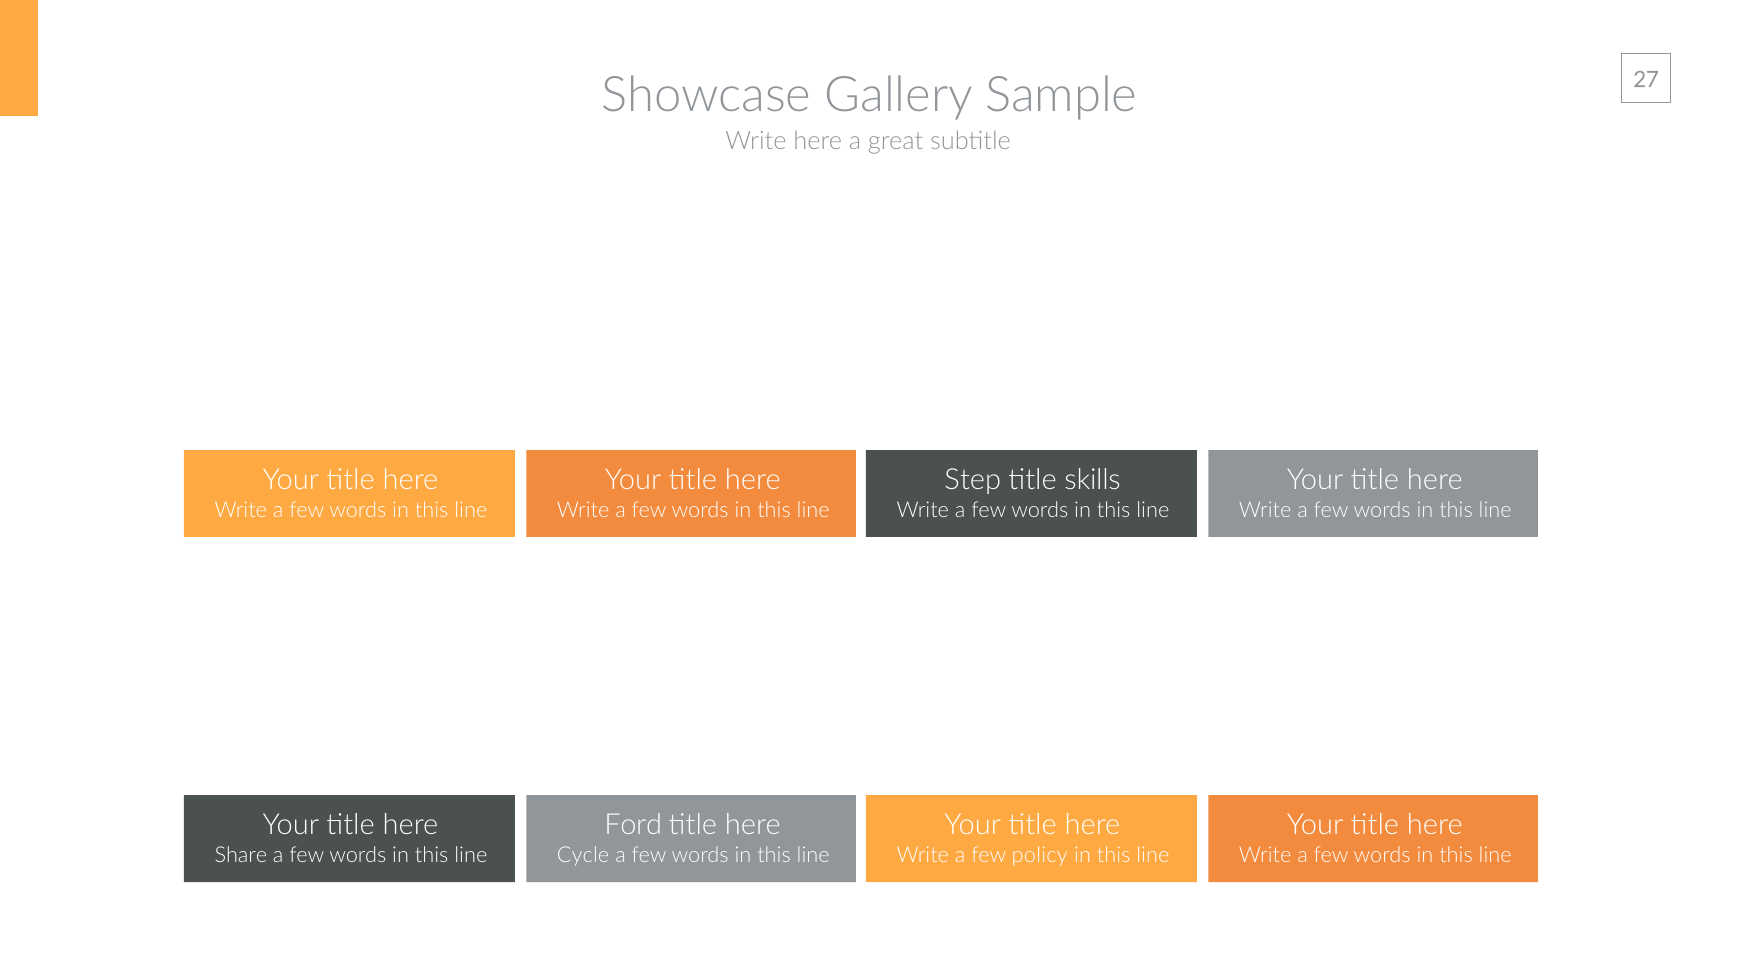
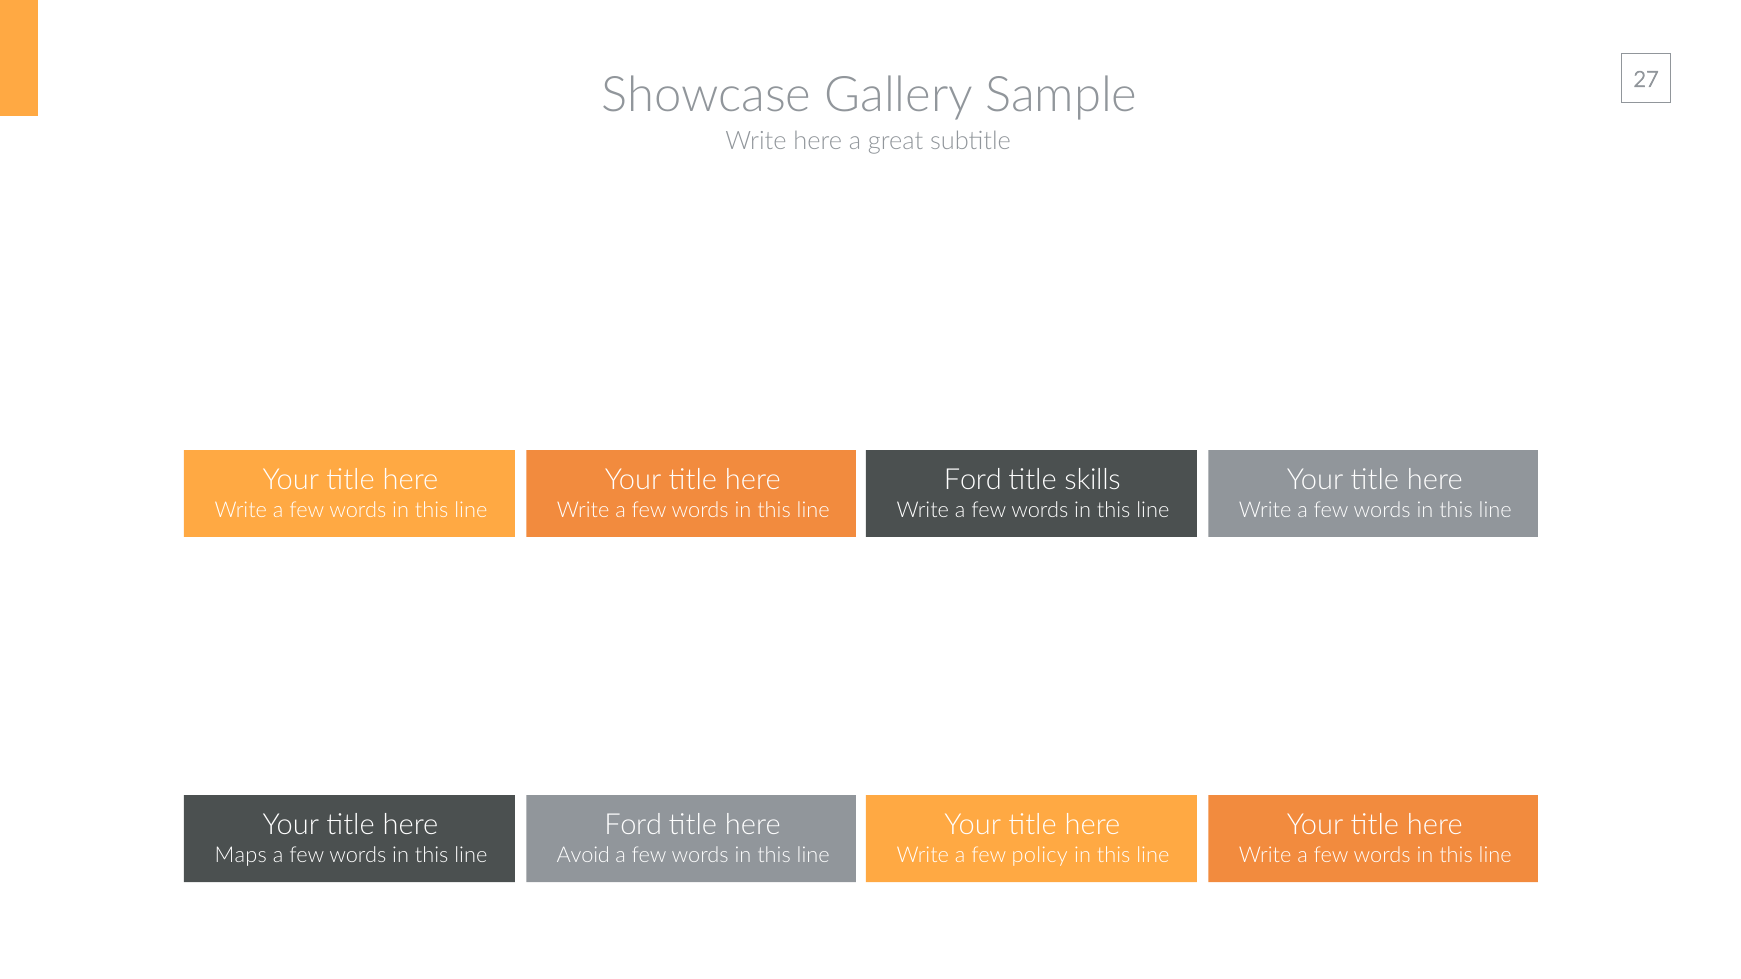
Step at (973, 480): Step -> Ford
Share: Share -> Maps
Cycle: Cycle -> Avoid
